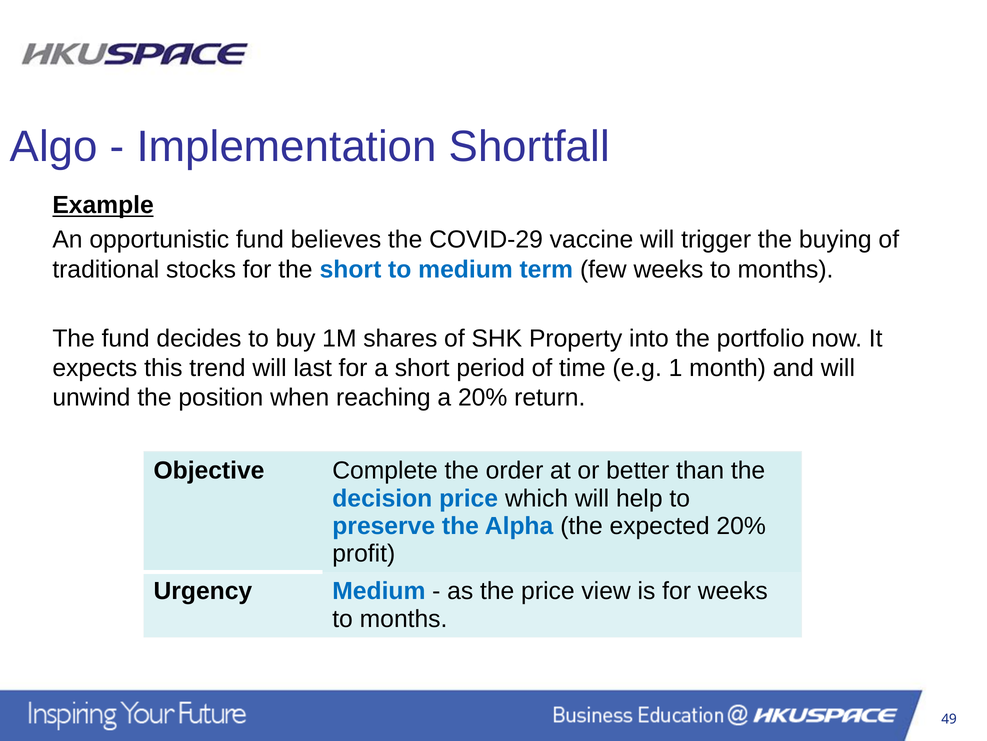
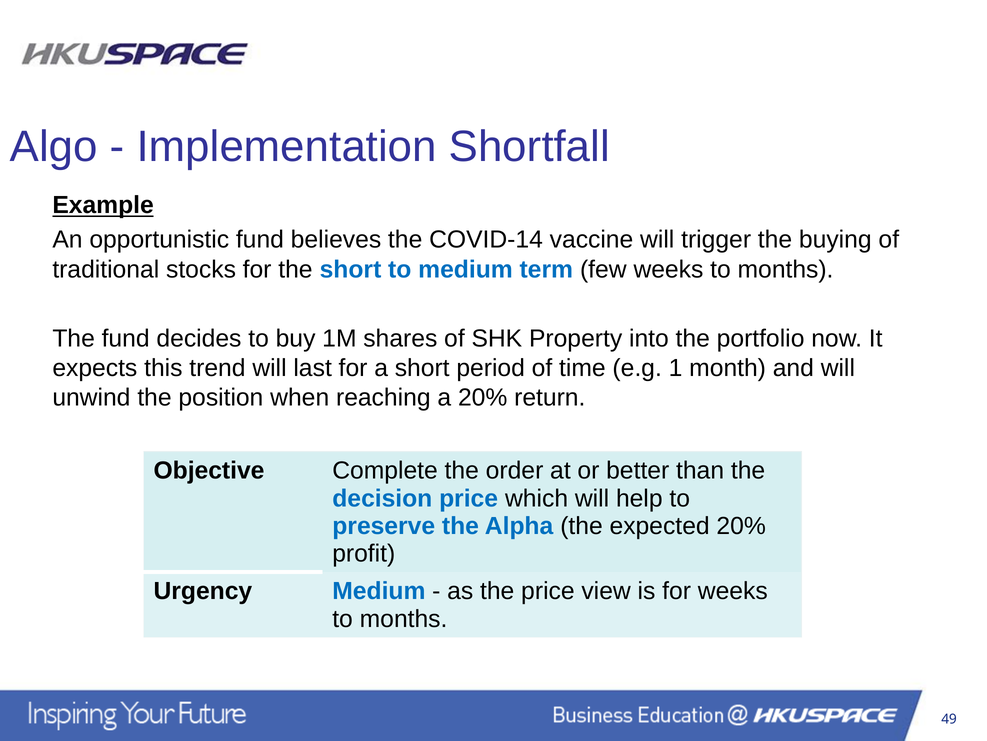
COVID-29: COVID-29 -> COVID-14
